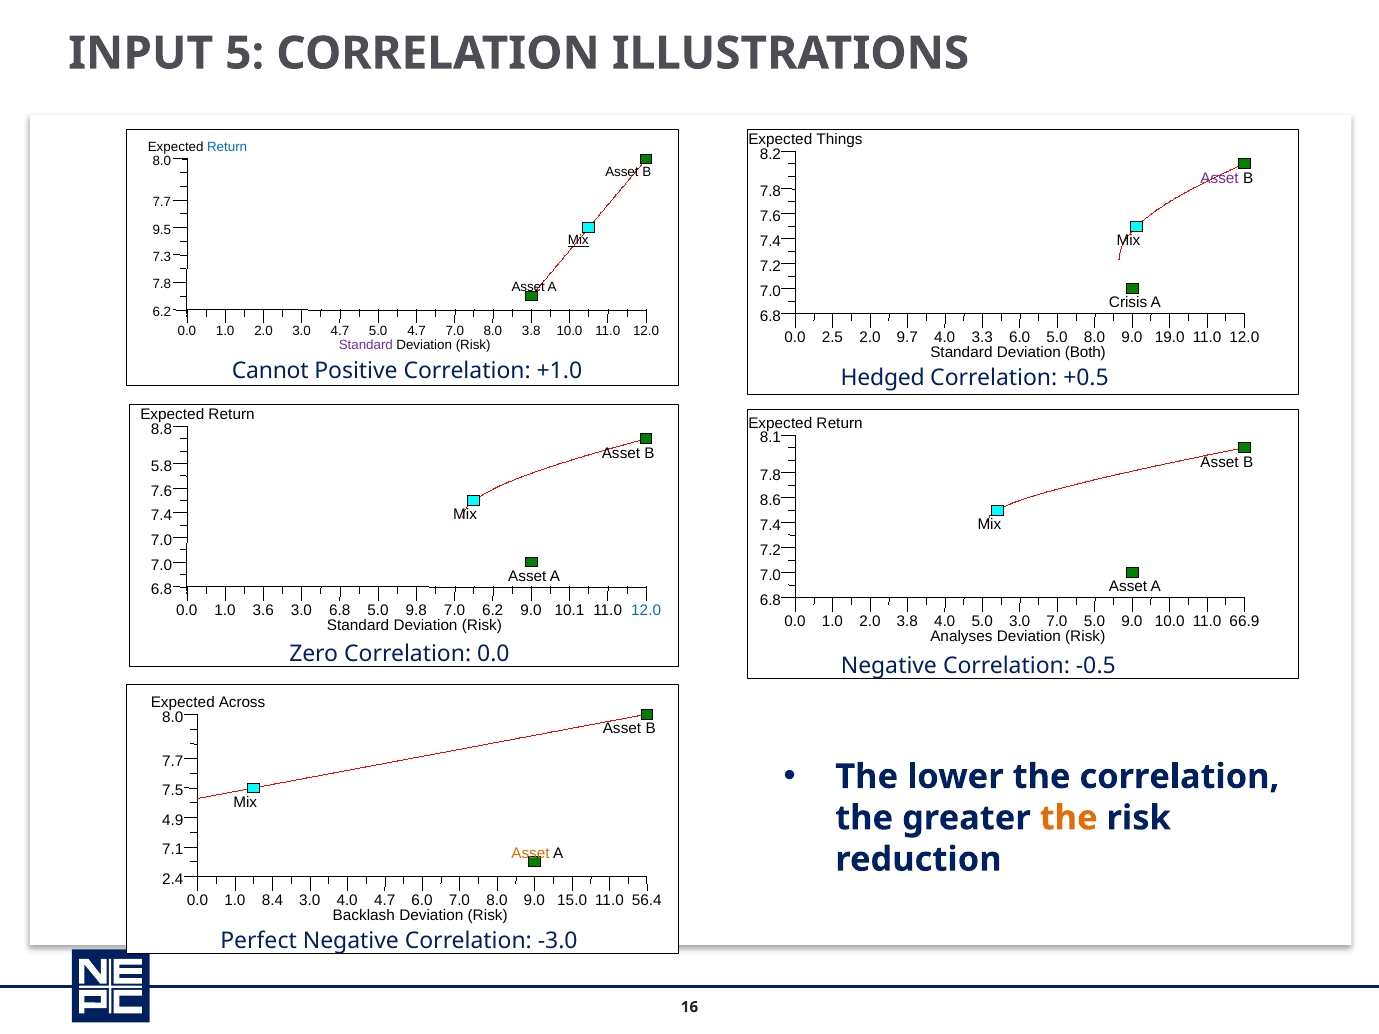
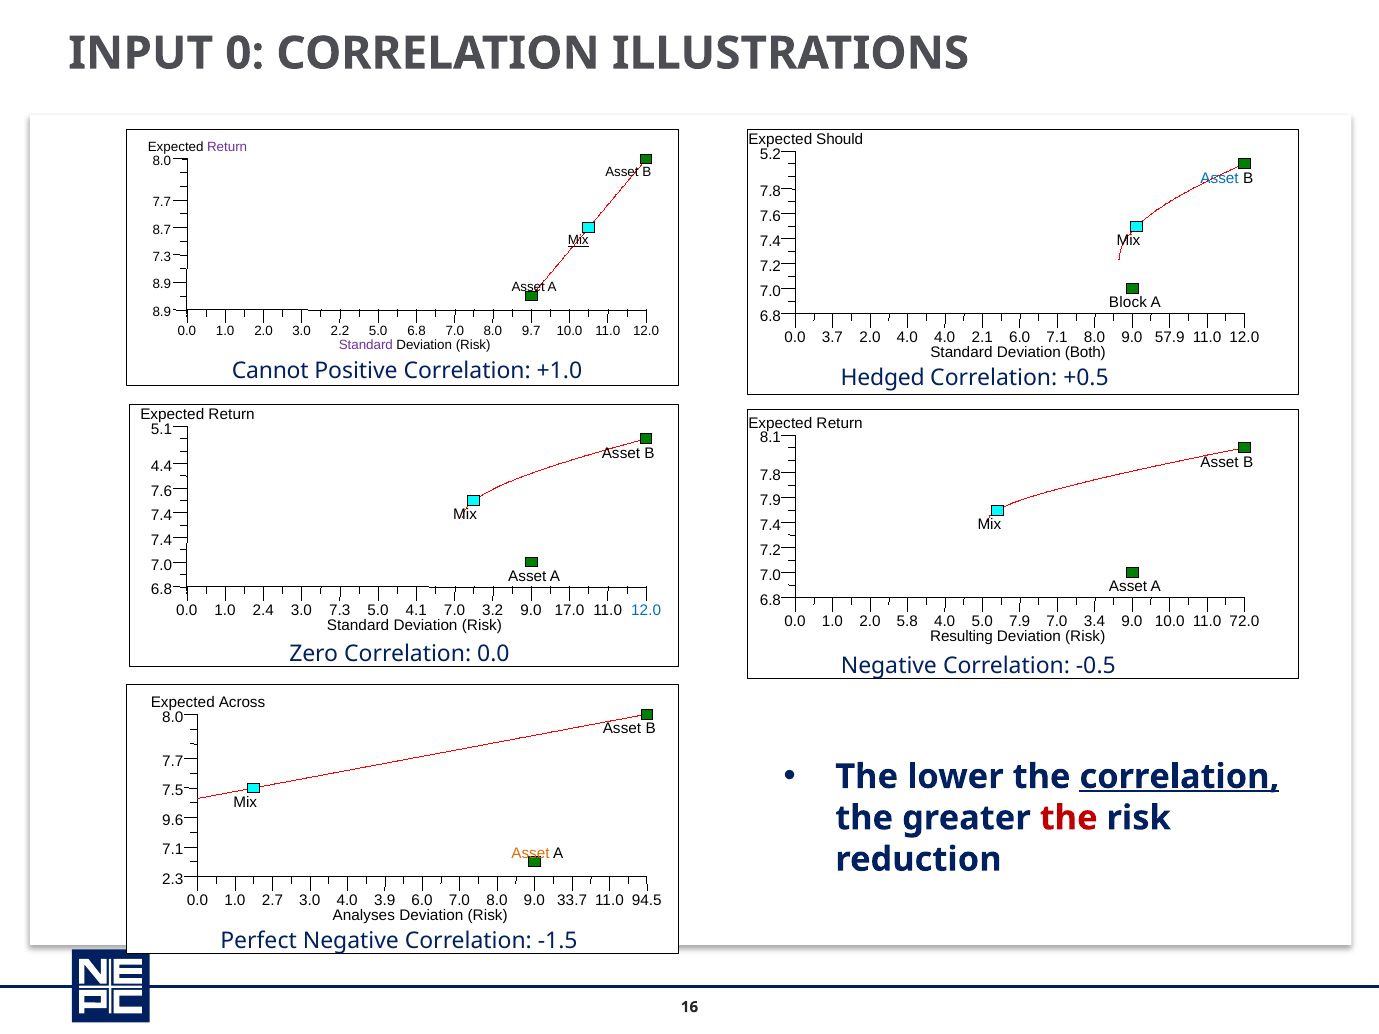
5: 5 -> 0
Things: Things -> Should
Return at (227, 147) colour: blue -> purple
8.2: 8.2 -> 5.2
Asset at (1220, 178) colour: purple -> blue
9.5: 9.5 -> 8.7
7.8 at (162, 285): 7.8 -> 8.9
Crisis: Crisis -> Block
6.2 at (162, 312): 6.2 -> 8.9
3.0 4.7: 4.7 -> 2.2
5.0 4.7: 4.7 -> 6.8
8.0 3.8: 3.8 -> 9.7
2.5: 2.5 -> 3.7
2.0 9.7: 9.7 -> 4.0
3.3: 3.3 -> 2.1
6.0 5.0: 5.0 -> 7.1
19.0: 19.0 -> 57.9
8.8: 8.8 -> 5.1
5.8: 5.8 -> 4.4
8.6 at (770, 501): 8.6 -> 7.9
7.0 at (162, 541): 7.0 -> 7.4
3.6: 3.6 -> 2.4
3.0 6.8: 6.8 -> 7.3
9.8: 9.8 -> 4.1
7.0 6.2: 6.2 -> 3.2
10.1: 10.1 -> 17.0
2.0 3.8: 3.8 -> 5.8
5.0 3.0: 3.0 -> 7.9
7.0 5.0: 5.0 -> 3.4
66.9: 66.9 -> 72.0
Analyses: Analyses -> Resulting
correlation at (1179, 777) underline: none -> present
the at (1069, 818) colour: orange -> red
4.9: 4.9 -> 9.6
2.4: 2.4 -> 2.3
8.4: 8.4 -> 2.7
4.0 4.7: 4.7 -> 3.9
15.0: 15.0 -> 33.7
56.4: 56.4 -> 94.5
Backlash: Backlash -> Analyses
-3.0: -3.0 -> -1.5
